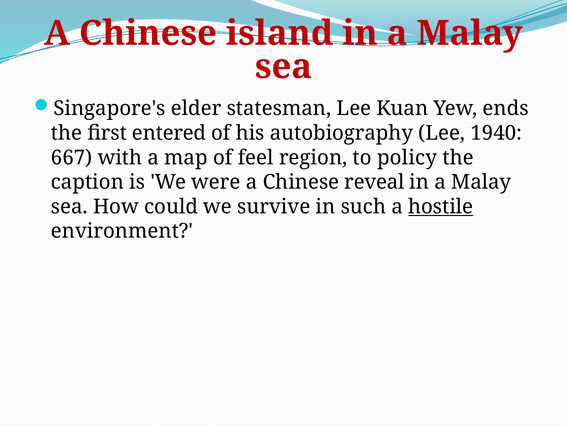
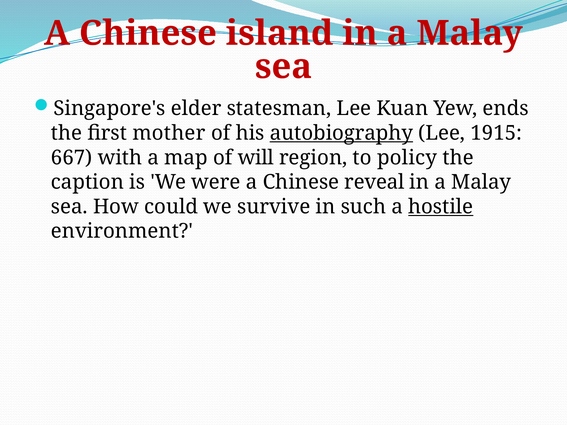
entered: entered -> mother
autobiography underline: none -> present
1940: 1940 -> 1915
feel: feel -> will
